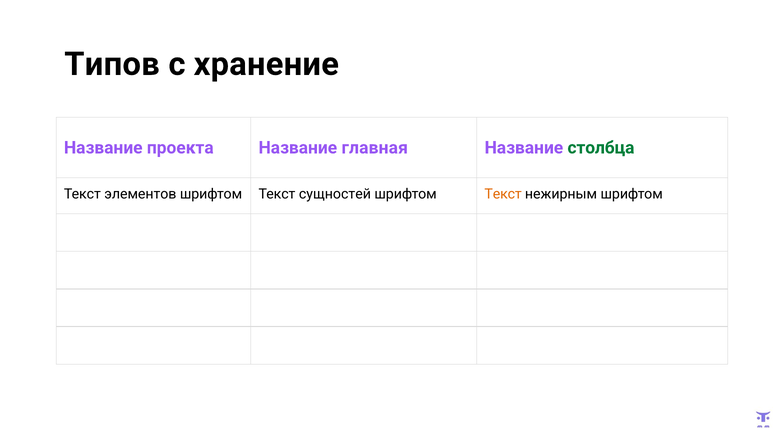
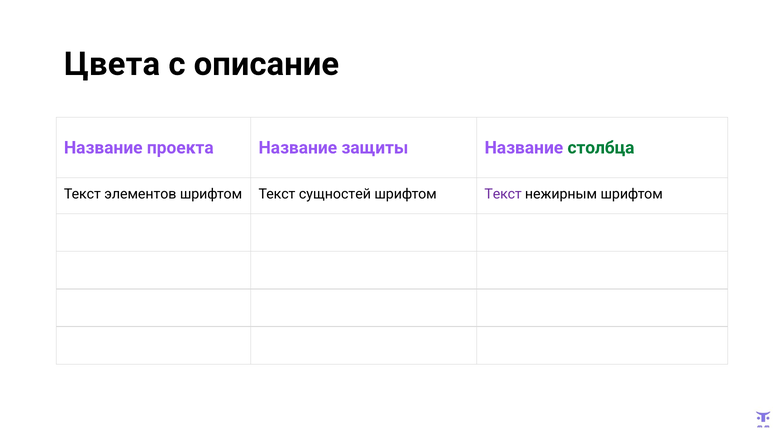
Типов: Типов -> Цвета
хранение: хранение -> описание
главная: главная -> защиты
Текст at (503, 194) colour: orange -> purple
